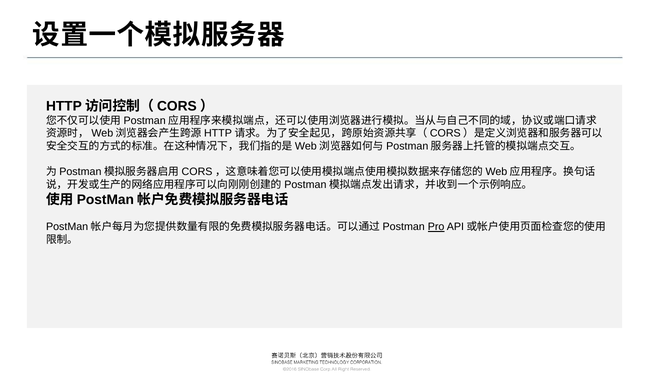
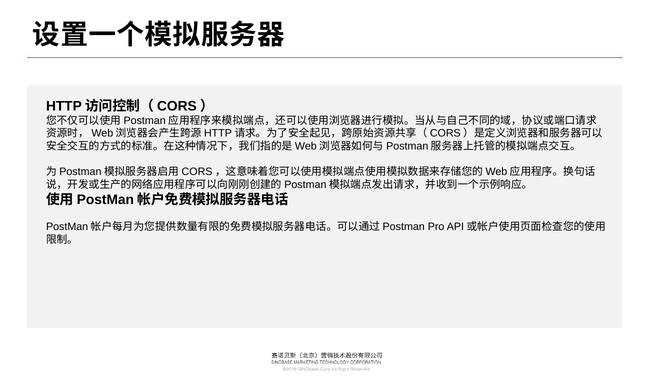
Pro underline: present -> none
